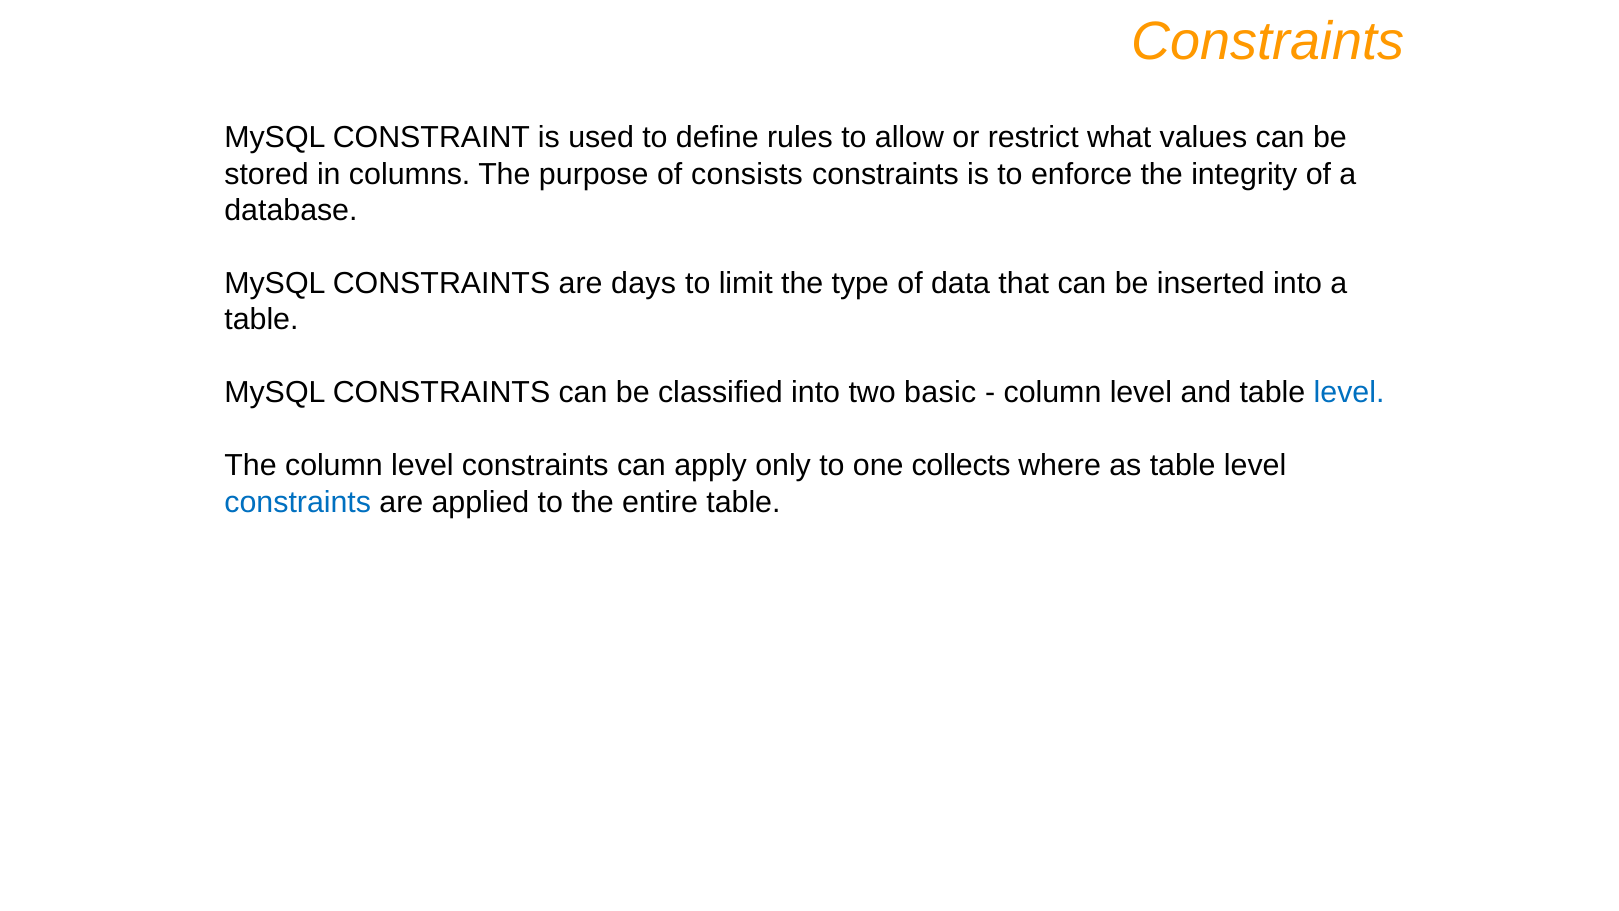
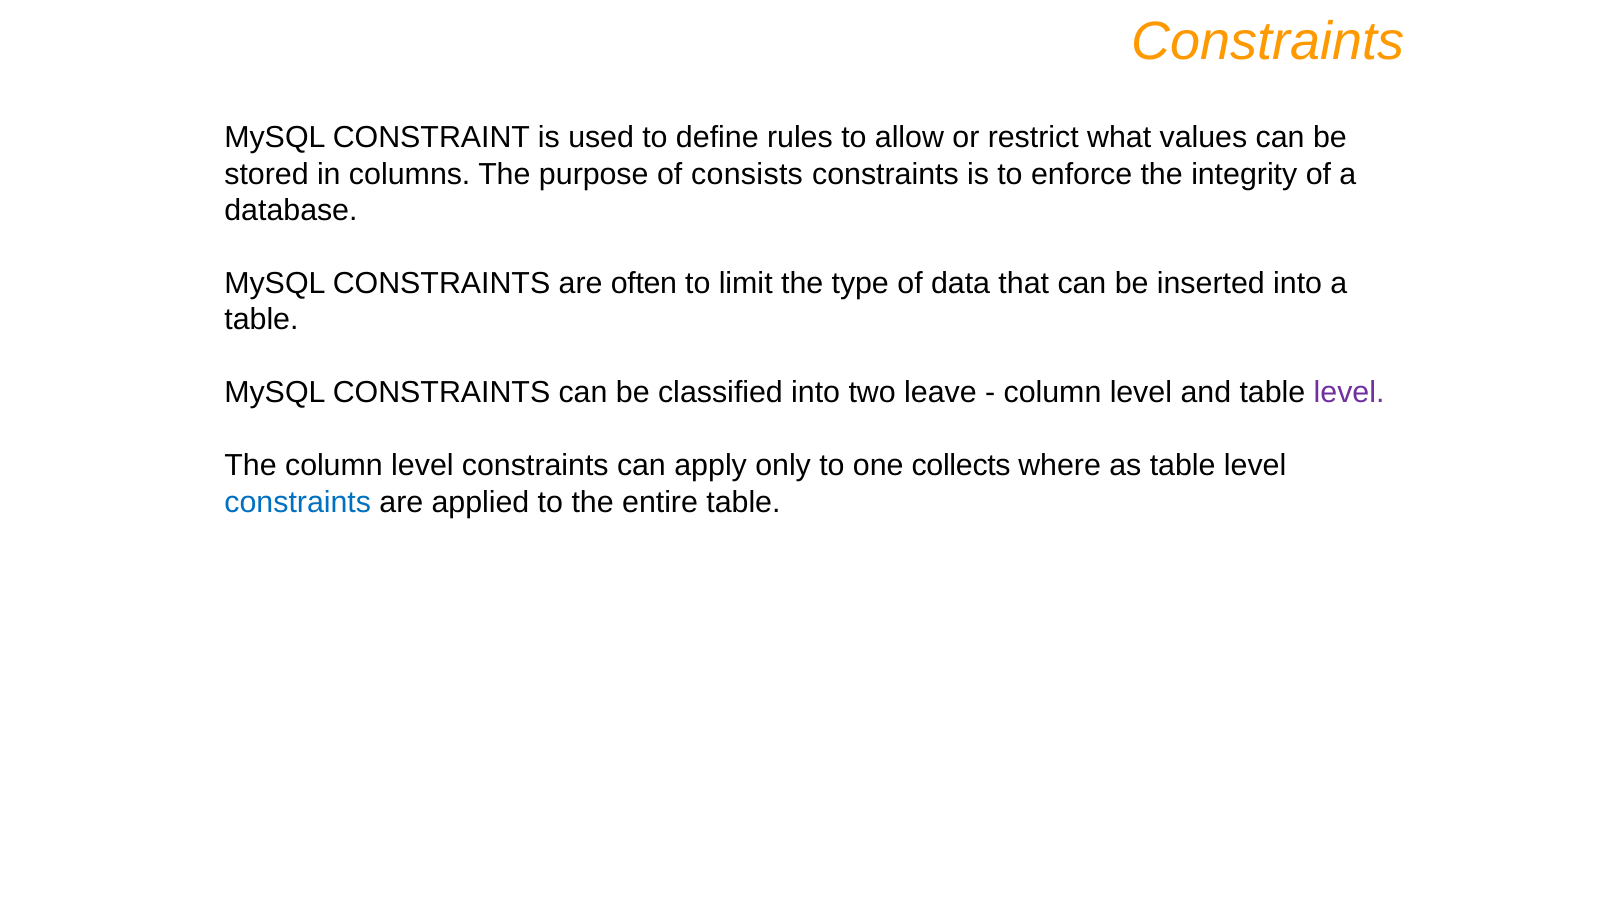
days: days -> often
basic: basic -> leave
level at (1349, 393) colour: blue -> purple
